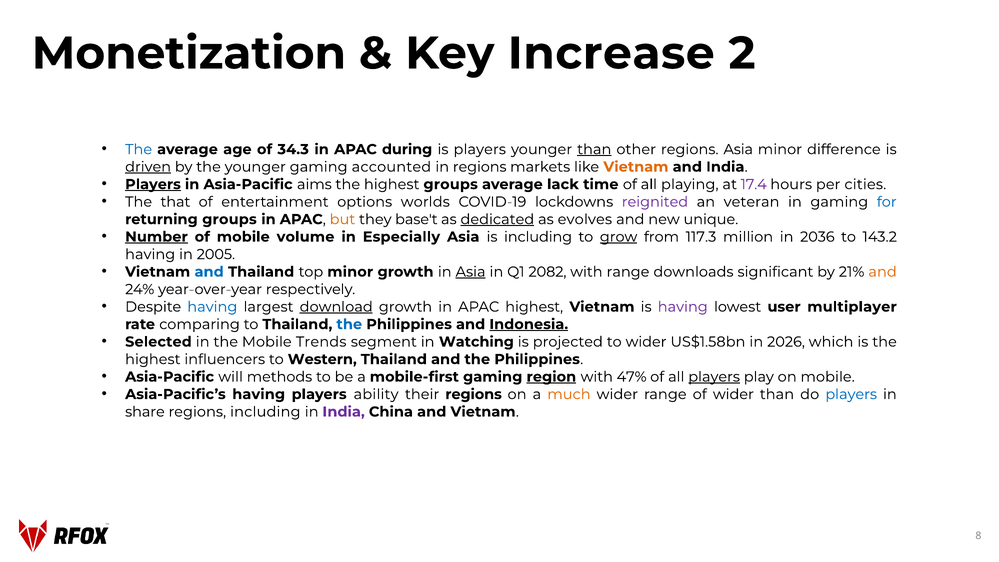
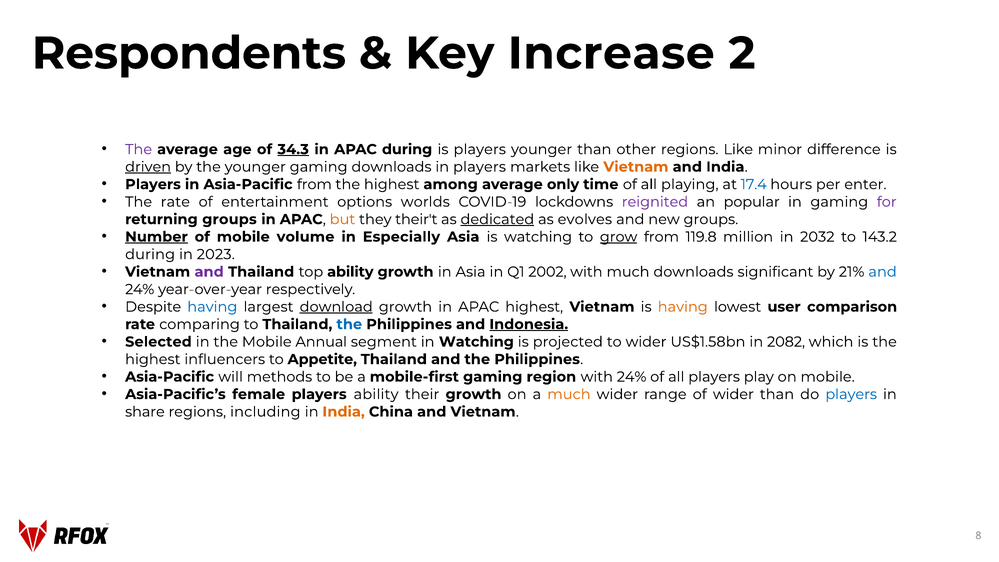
Monetization: Monetization -> Respondents
The at (139, 149) colour: blue -> purple
34.3 underline: none -> present
than at (594, 149) underline: present -> none
regions Asia: Asia -> Like
gaming accounted: accounted -> downloads
in regions: regions -> players
Players at (153, 184) underline: present -> none
Asia-Pacific aims: aims -> from
highest groups: groups -> among
lack: lack -> only
17.4 colour: purple -> blue
cities: cities -> enter
The that: that -> rate
veteran: veteran -> popular
for colour: blue -> purple
base't: base't -> their't
new unique: unique -> groups
is including: including -> watching
117.3: 117.3 -> 119.8
2036: 2036 -> 2032
having at (150, 254): having -> during
2005: 2005 -> 2023
and at (209, 272) colour: blue -> purple
top minor: minor -> ability
Asia at (471, 272) underline: present -> none
2082: 2082 -> 2002
with range: range -> much
and at (883, 272) colour: orange -> blue
having at (683, 307) colour: purple -> orange
multiplayer: multiplayer -> comparison
Trends: Trends -> Annual
2026: 2026 -> 2082
Western: Western -> Appetite
region underline: present -> none
with 47%: 47% -> 24%
players at (714, 377) underline: present -> none
Asia-Pacific’s having: having -> female
their regions: regions -> growth
India at (344, 412) colour: purple -> orange
